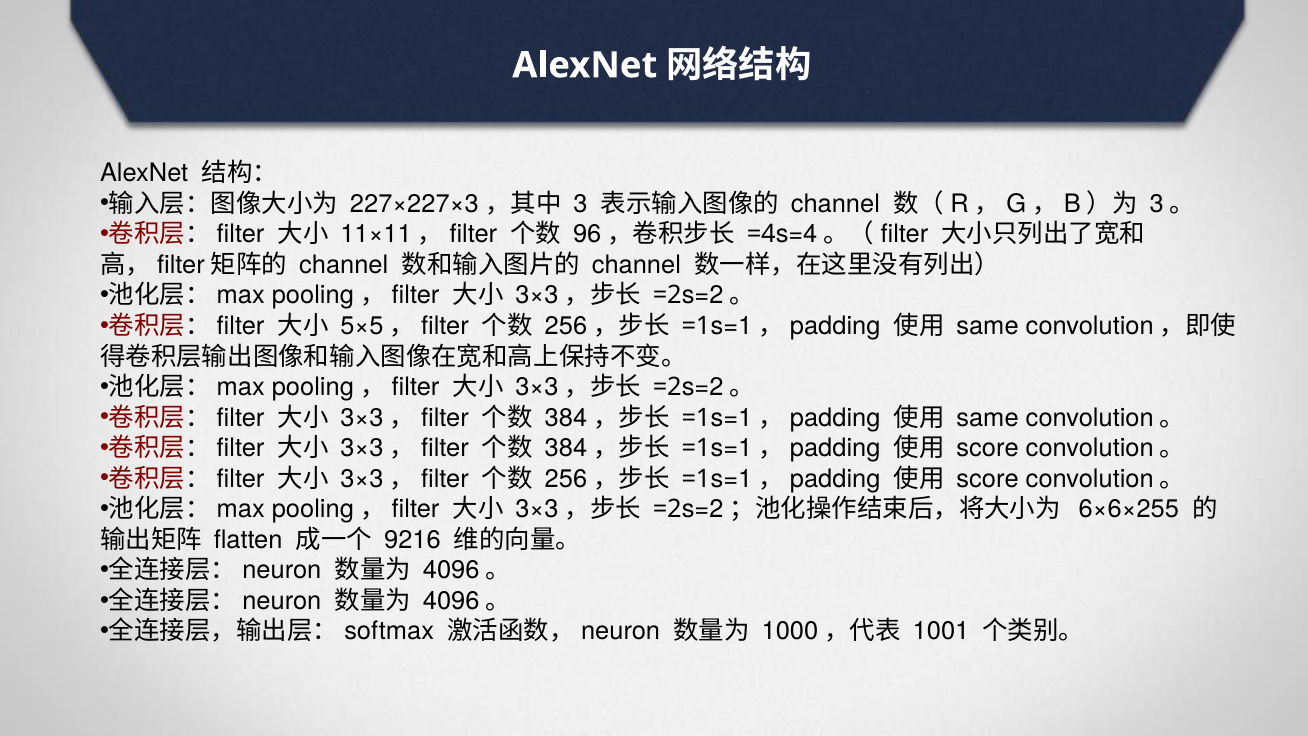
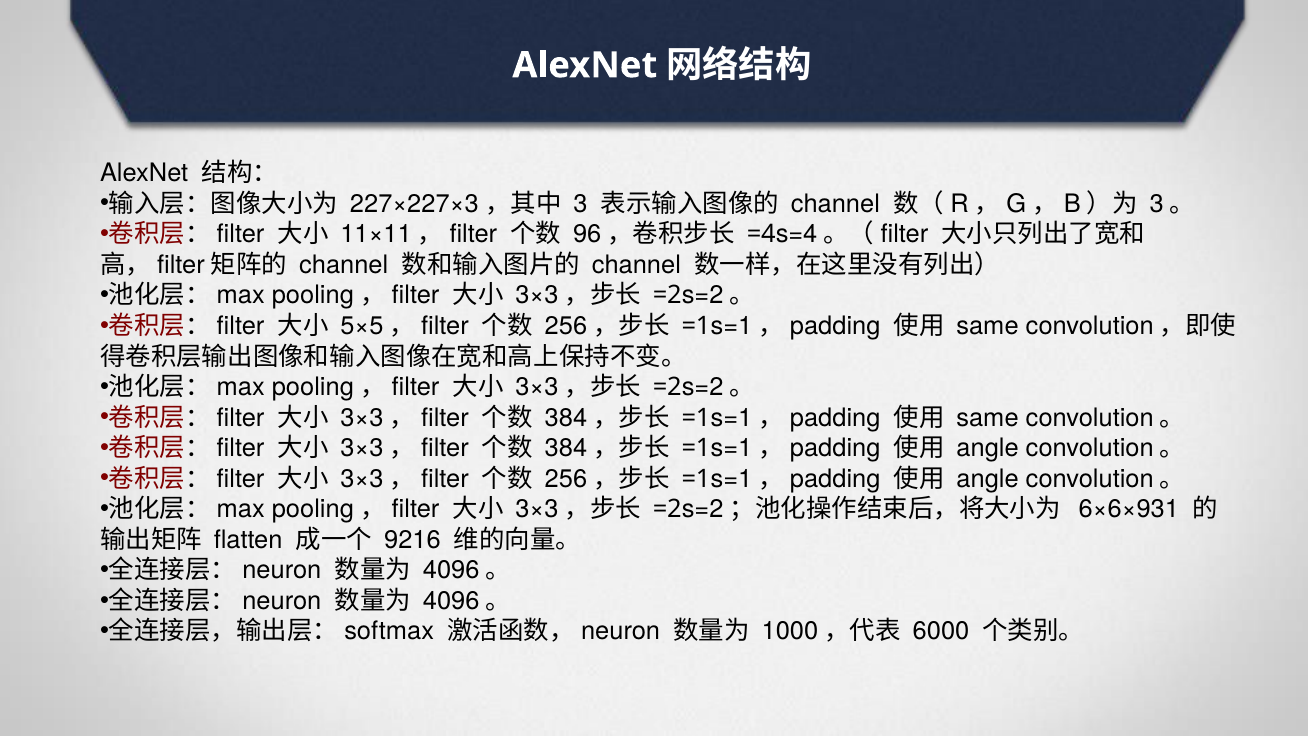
score at (988, 448): score -> angle
score at (988, 479): score -> angle
6×6×255: 6×6×255 -> 6×6×931
1001: 1001 -> 6000
